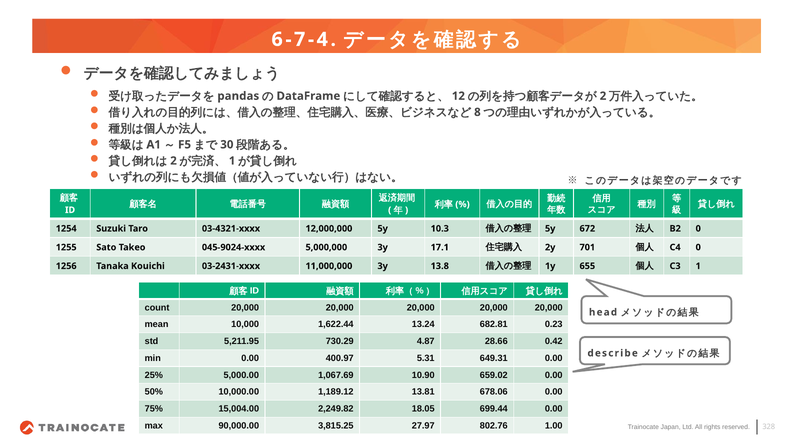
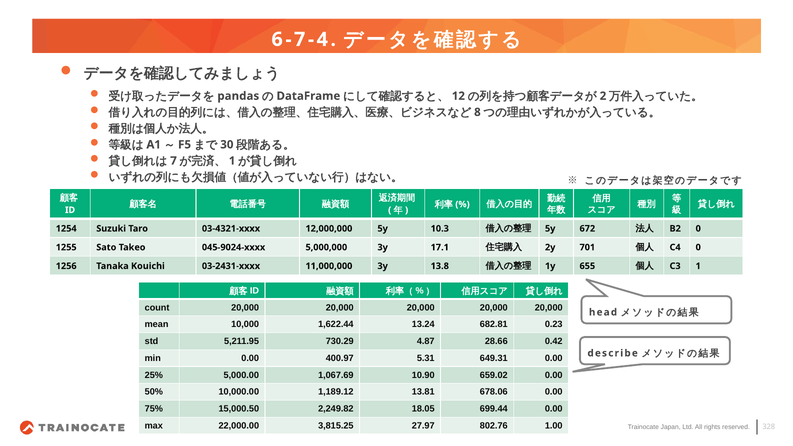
2 at (173, 161): 2 -> 7
15,004.00: 15,004.00 -> 15,000.50
90,000.00: 90,000.00 -> 22,000.00
